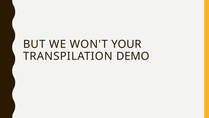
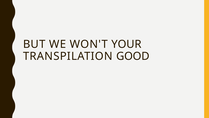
DEMO: DEMO -> GOOD
